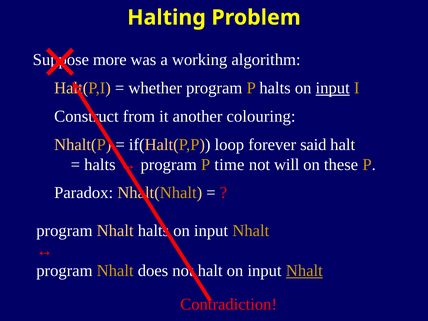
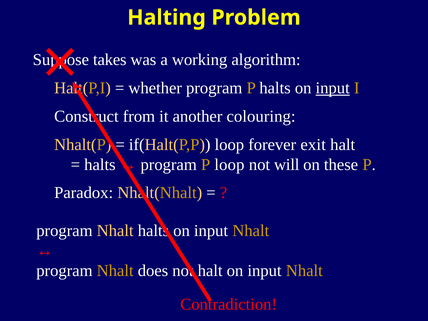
more: more -> takes
said: said -> exit
time at (229, 165): time -> loop
Nhalt at (304, 271) underline: present -> none
